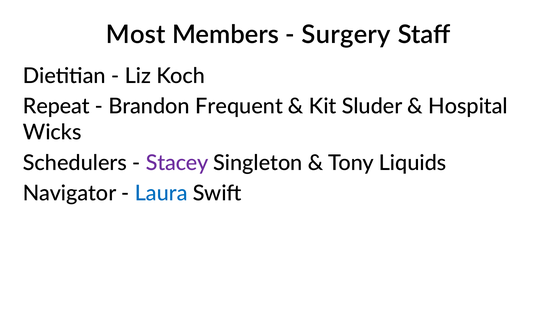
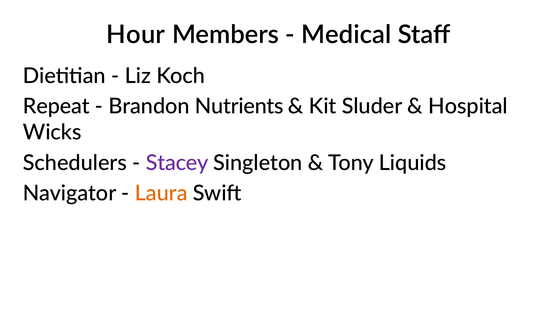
Most: Most -> Hour
Surgery: Surgery -> Medical
Frequent: Frequent -> Nutrients
Laura colour: blue -> orange
